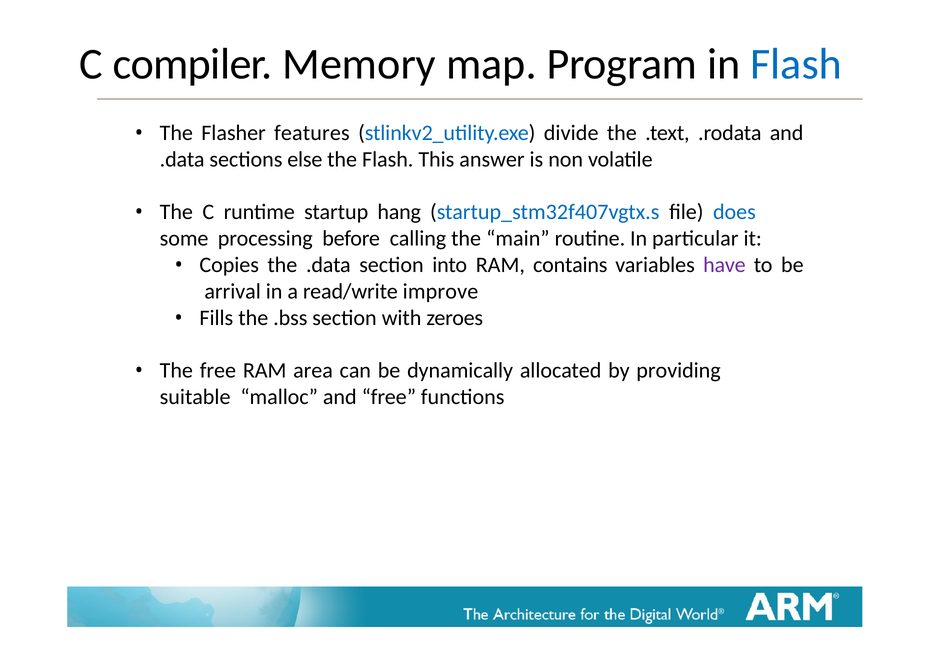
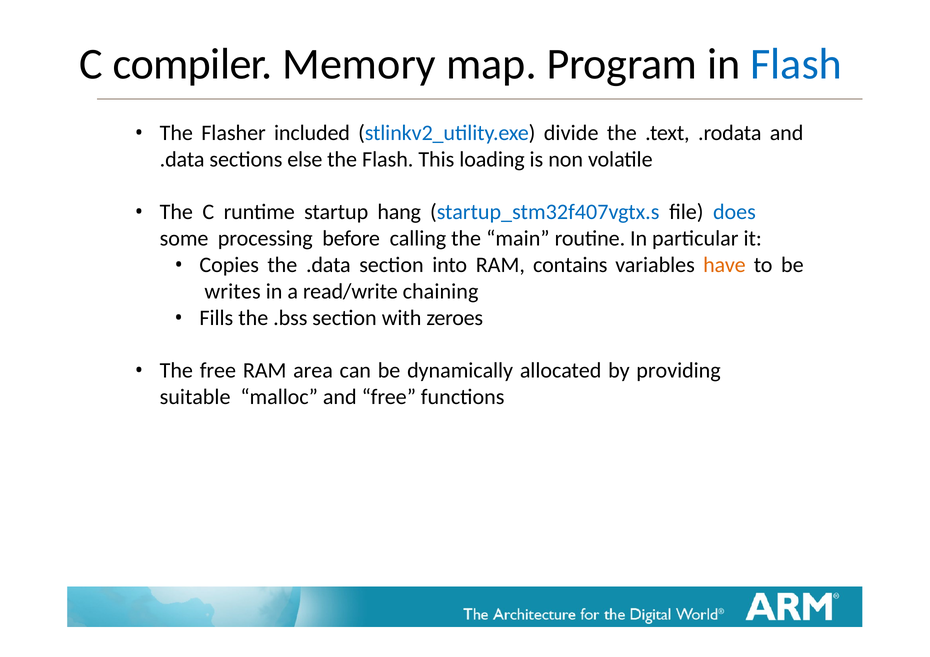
features: features -> included
answer: answer -> loading
have colour: purple -> orange
arrival: arrival -> writes
improve: improve -> chaining
